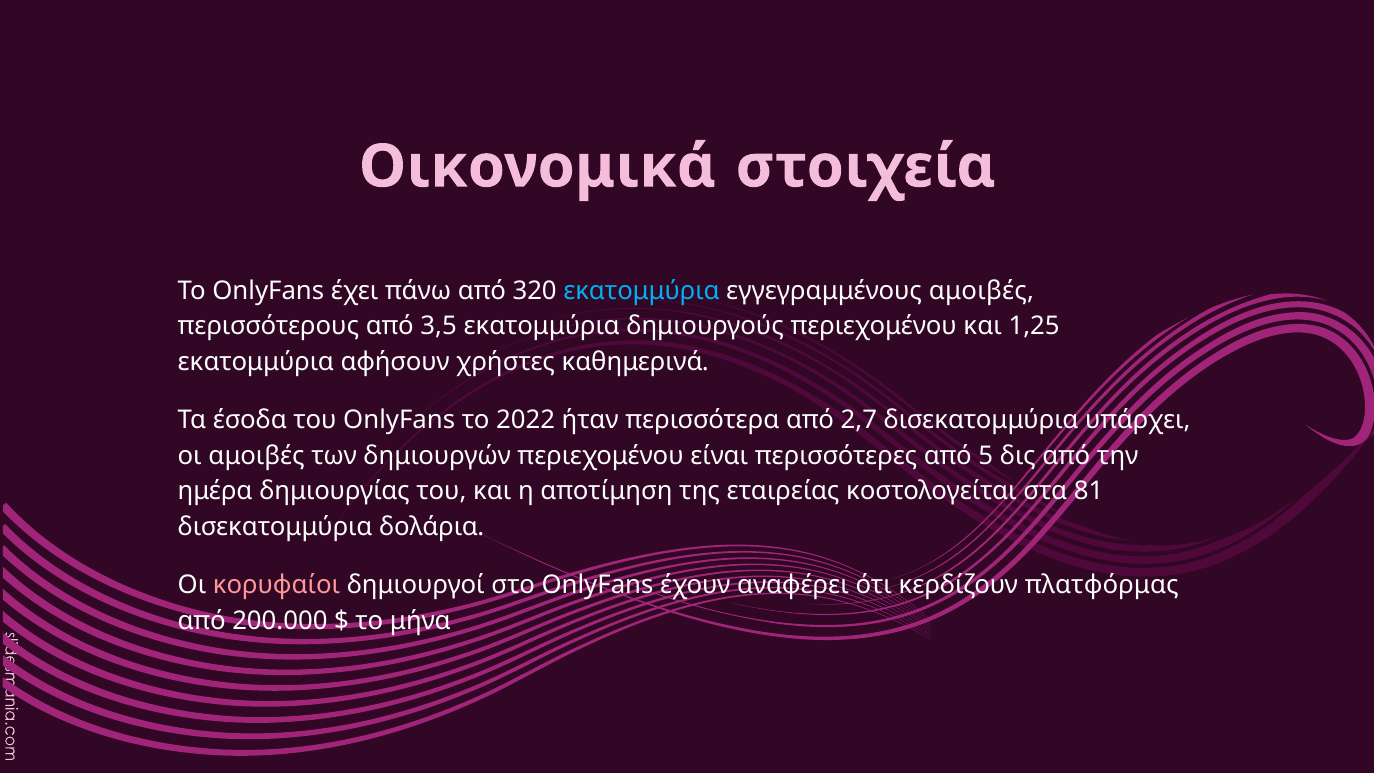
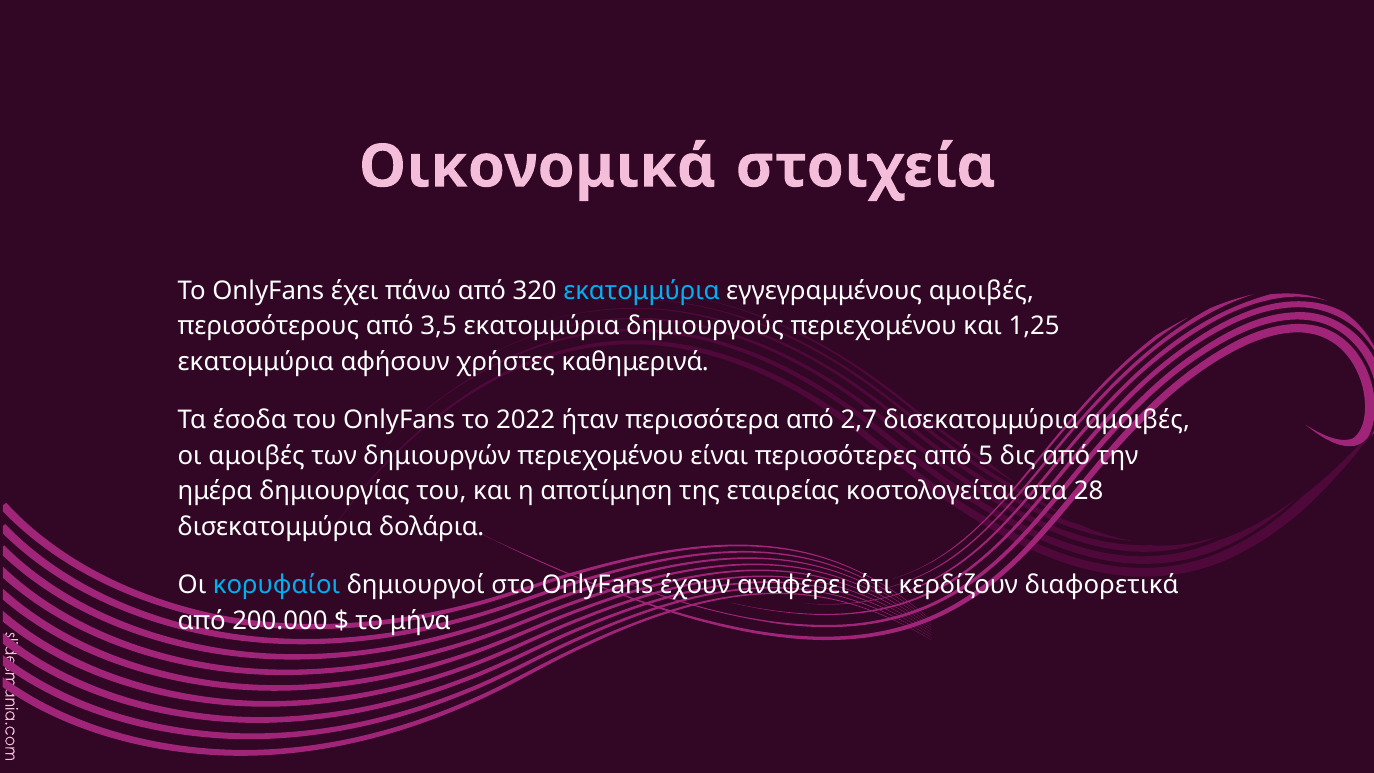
δισεκατομμύρια υπάρχει: υπάρχει -> αμοιβές
81: 81 -> 28
κορυφαίοι colour: pink -> light blue
πλατφόρμας: πλατφόρμας -> διαφορετικά
